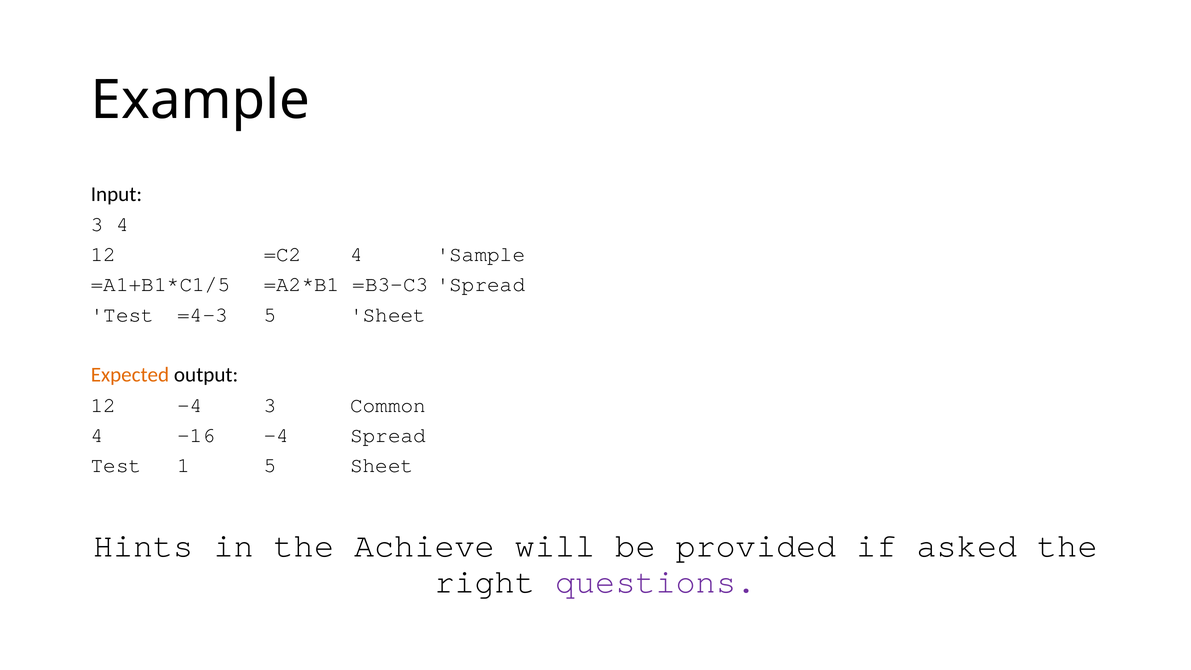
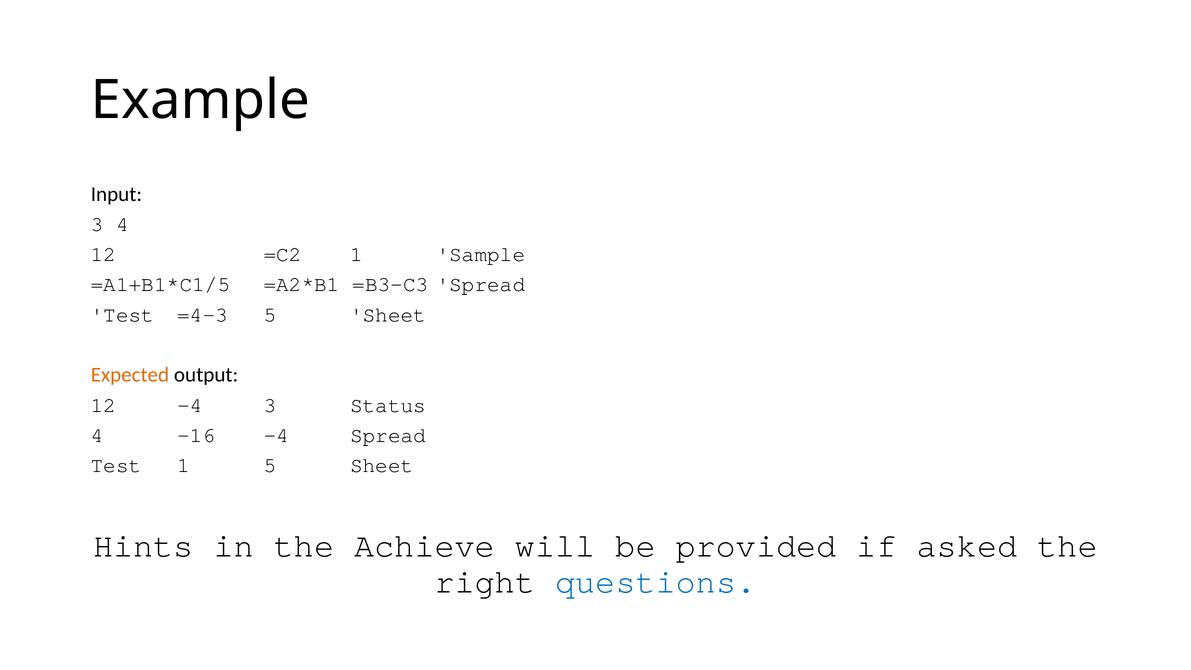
=C2 4: 4 -> 1
Common: Common -> Status
questions colour: purple -> blue
